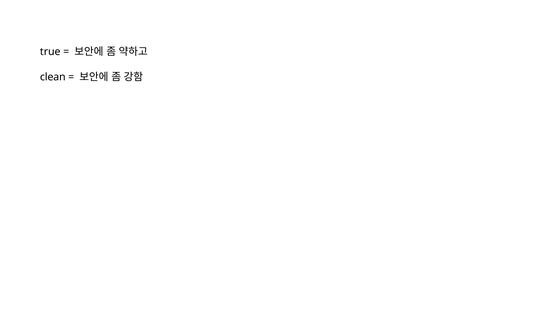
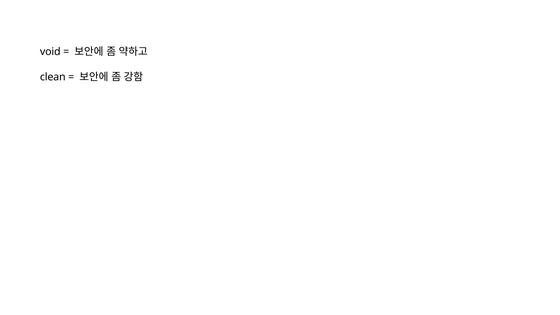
true: true -> void
